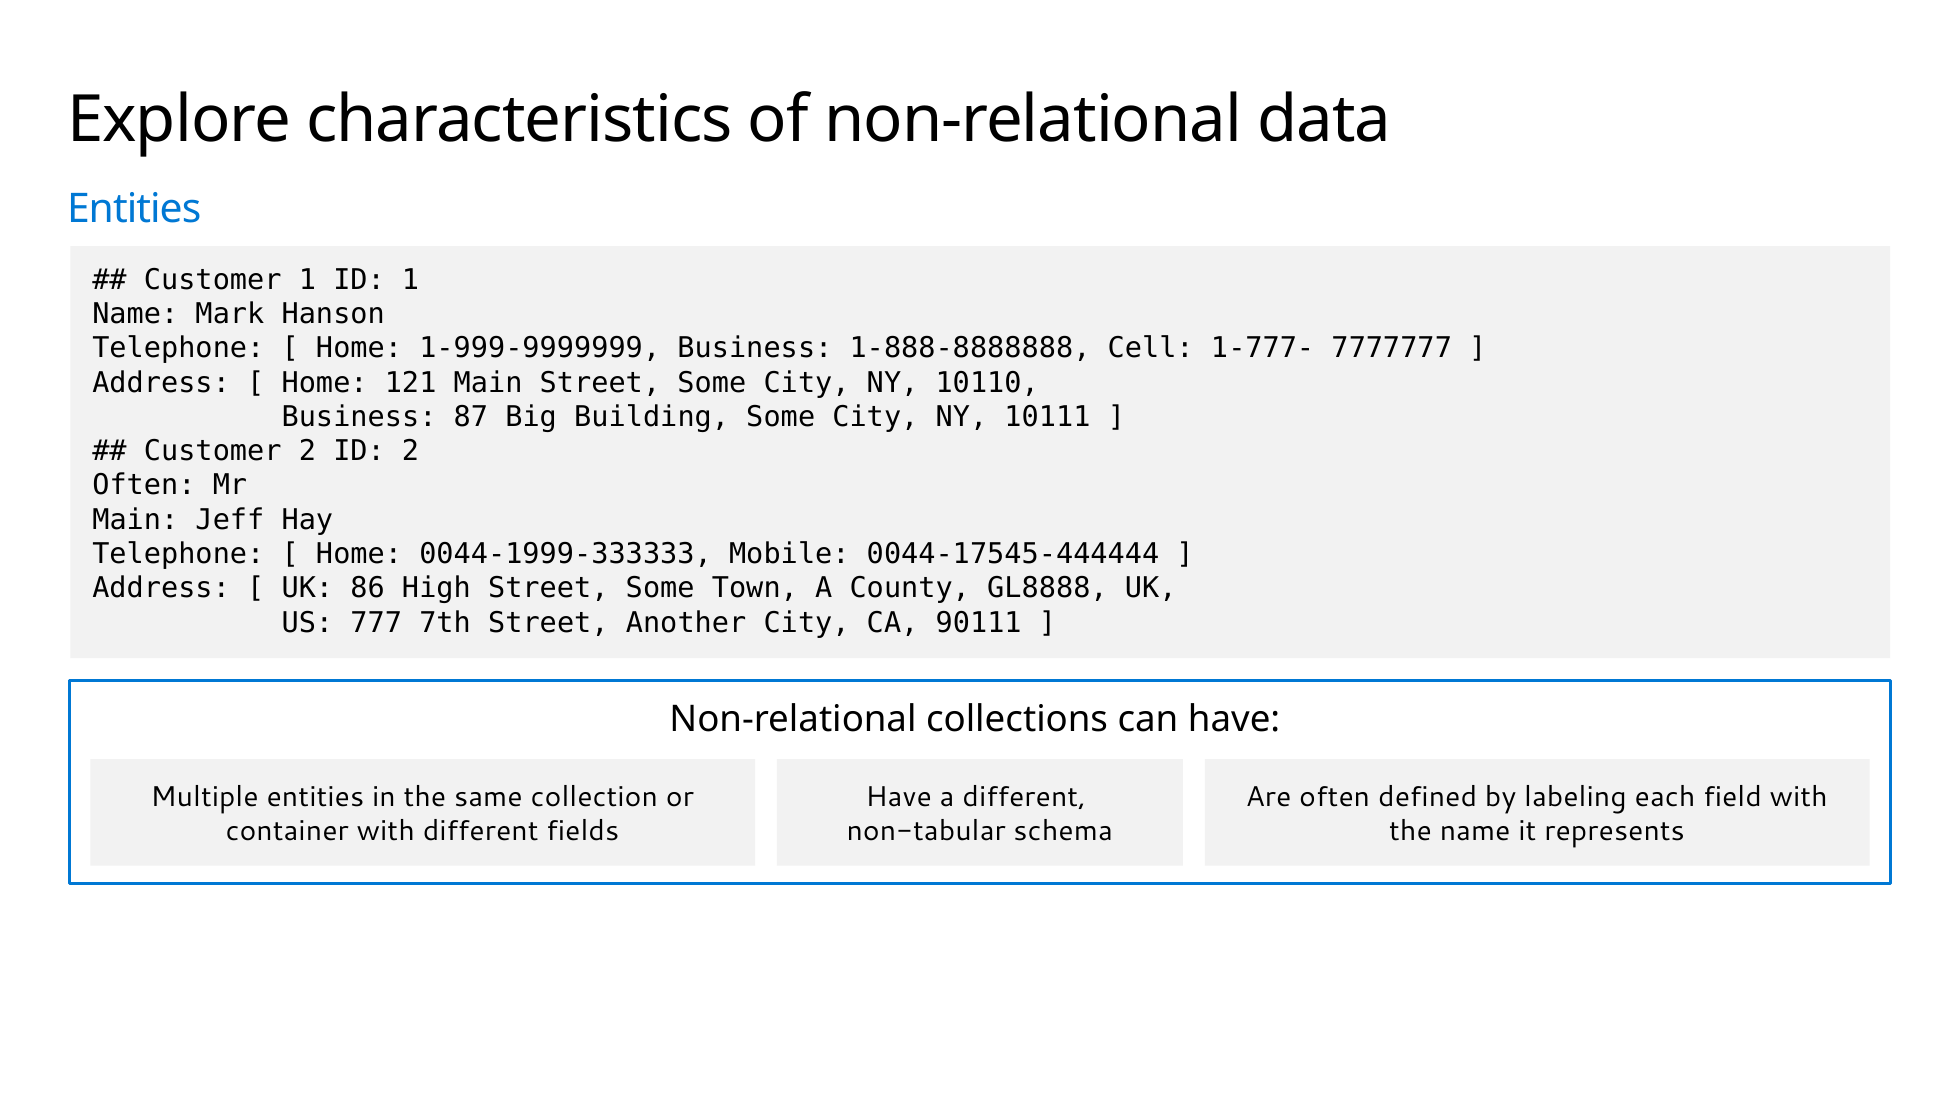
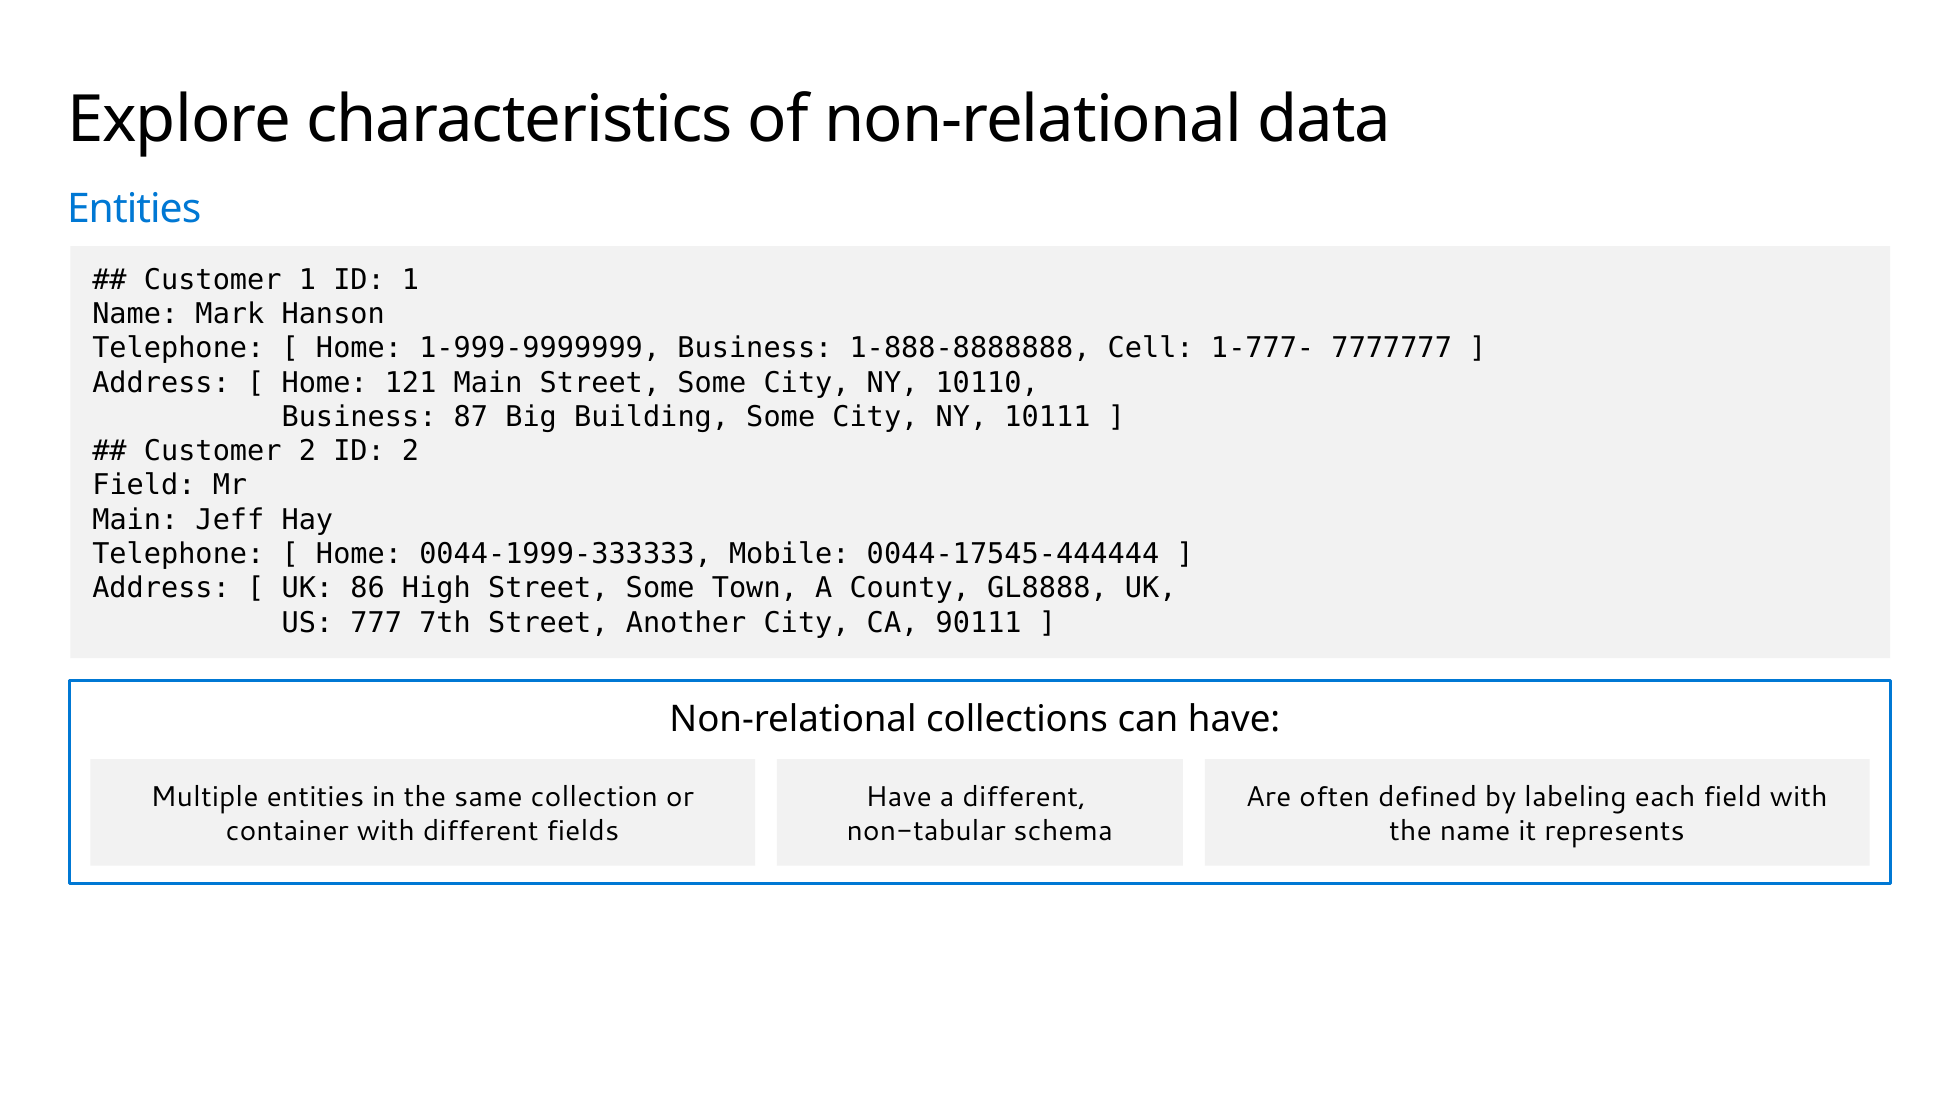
Often at (144, 485): Often -> Field
